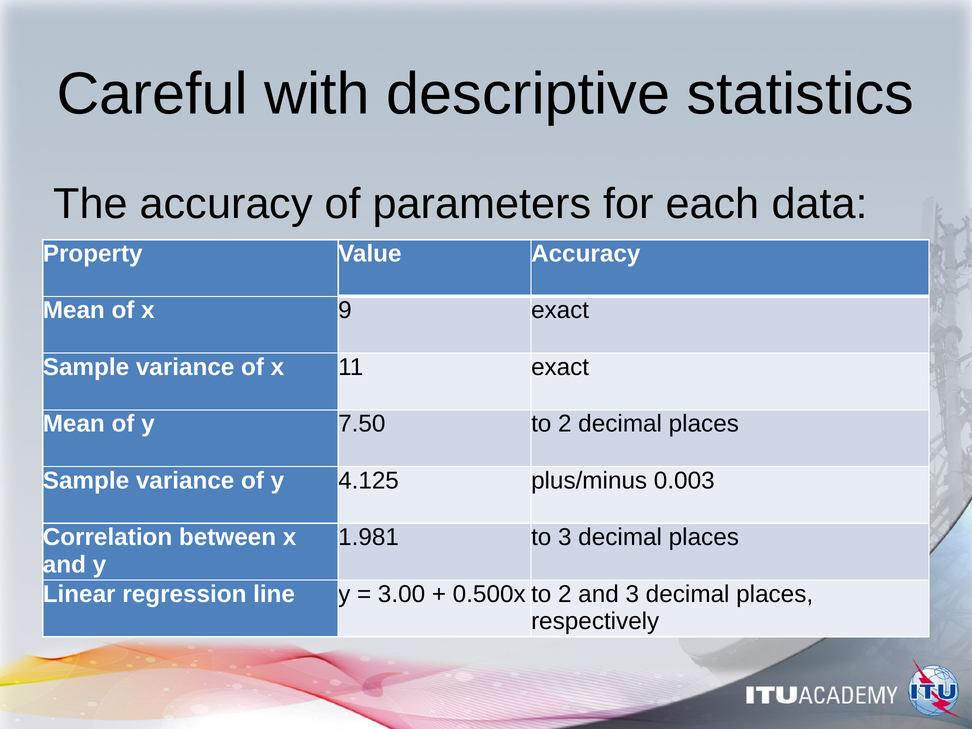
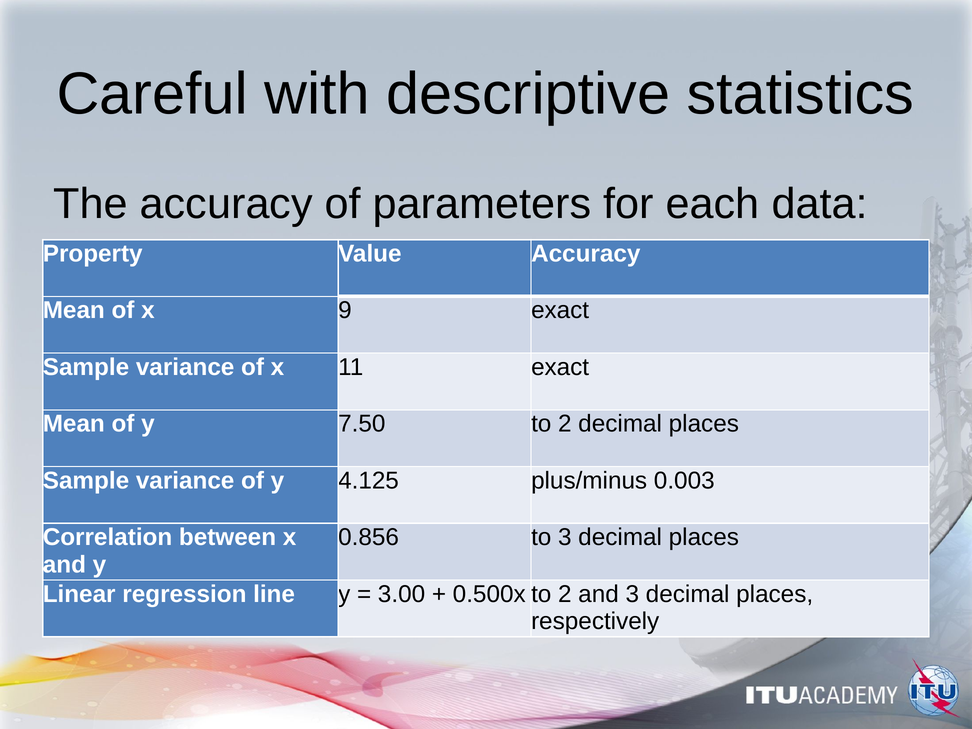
1.981: 1.981 -> 0.856
